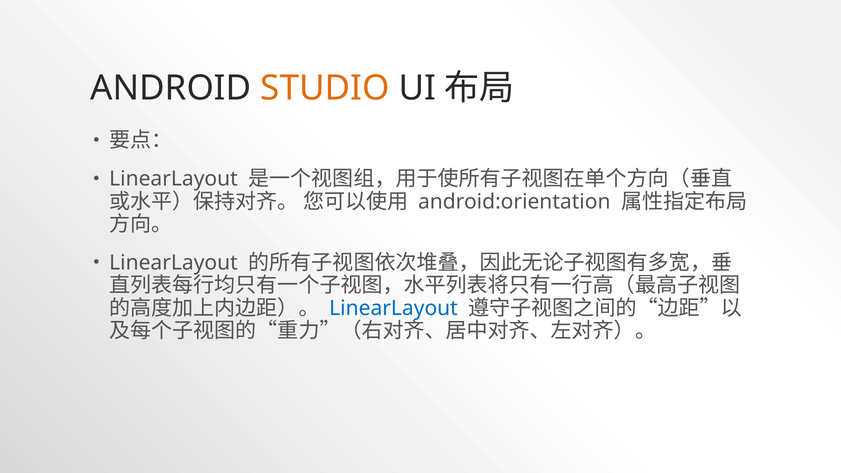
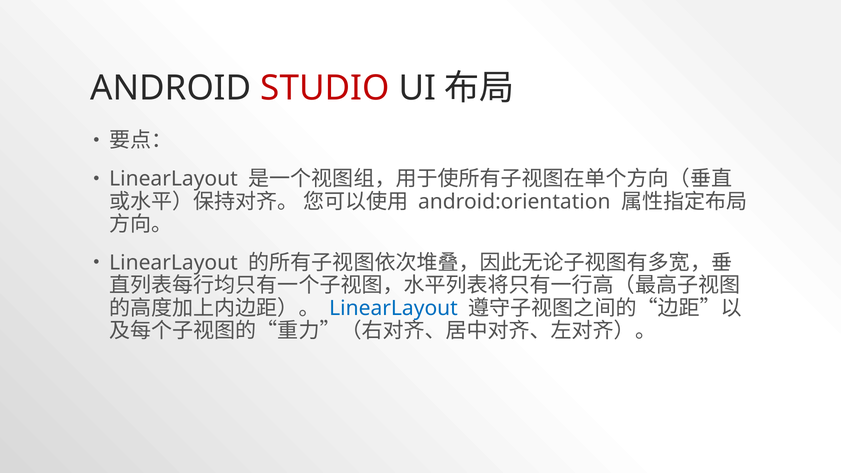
STUDIO colour: orange -> red
